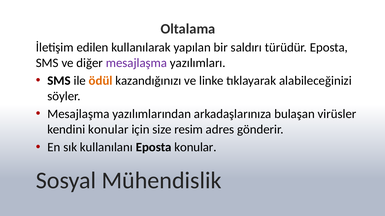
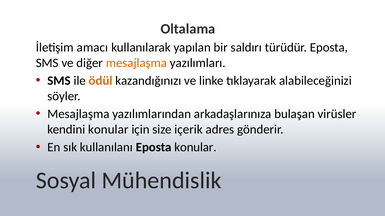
edilen: edilen -> amacı
mesajlaşma at (136, 63) colour: purple -> orange
resim: resim -> içerik
